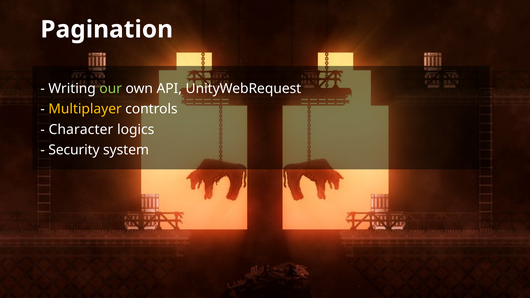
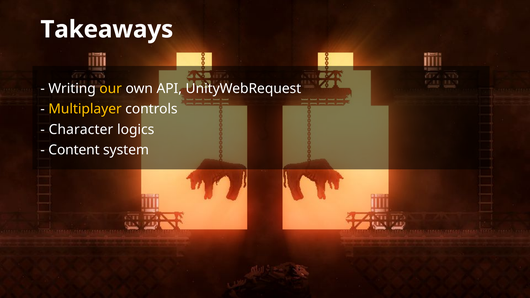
Pagination: Pagination -> Takeaways
our colour: light green -> yellow
Security: Security -> Content
